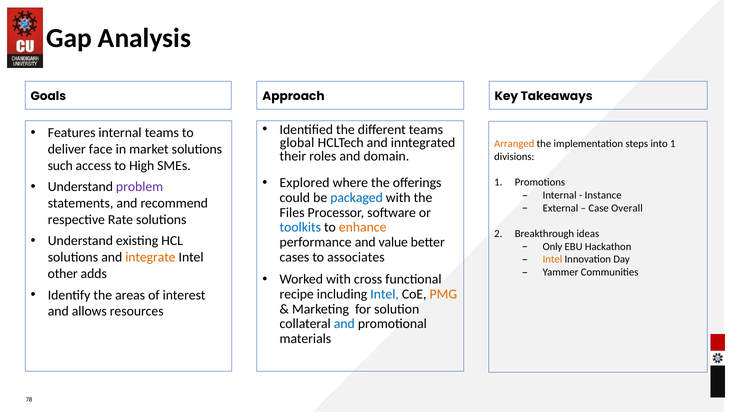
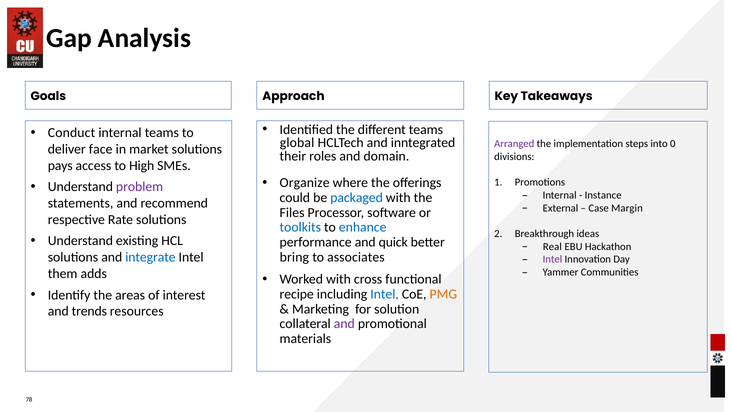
Features: Features -> Conduct
Arranged colour: orange -> purple
into 1: 1 -> 0
such: such -> pays
Explored: Explored -> Organize
Overall: Overall -> Margin
enhance colour: orange -> blue
value: value -> quick
Only: Only -> Real
cases: cases -> bring
integrate colour: orange -> blue
Intel at (552, 259) colour: orange -> purple
other: other -> them
allows: allows -> trends
and at (344, 324) colour: blue -> purple
